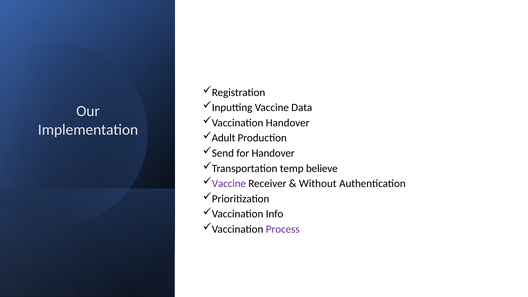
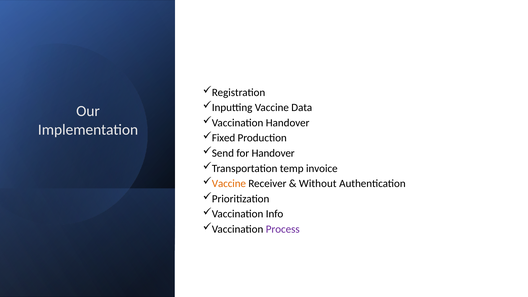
Adult: Adult -> Fixed
believe: believe -> invoice
Vaccine at (229, 184) colour: purple -> orange
